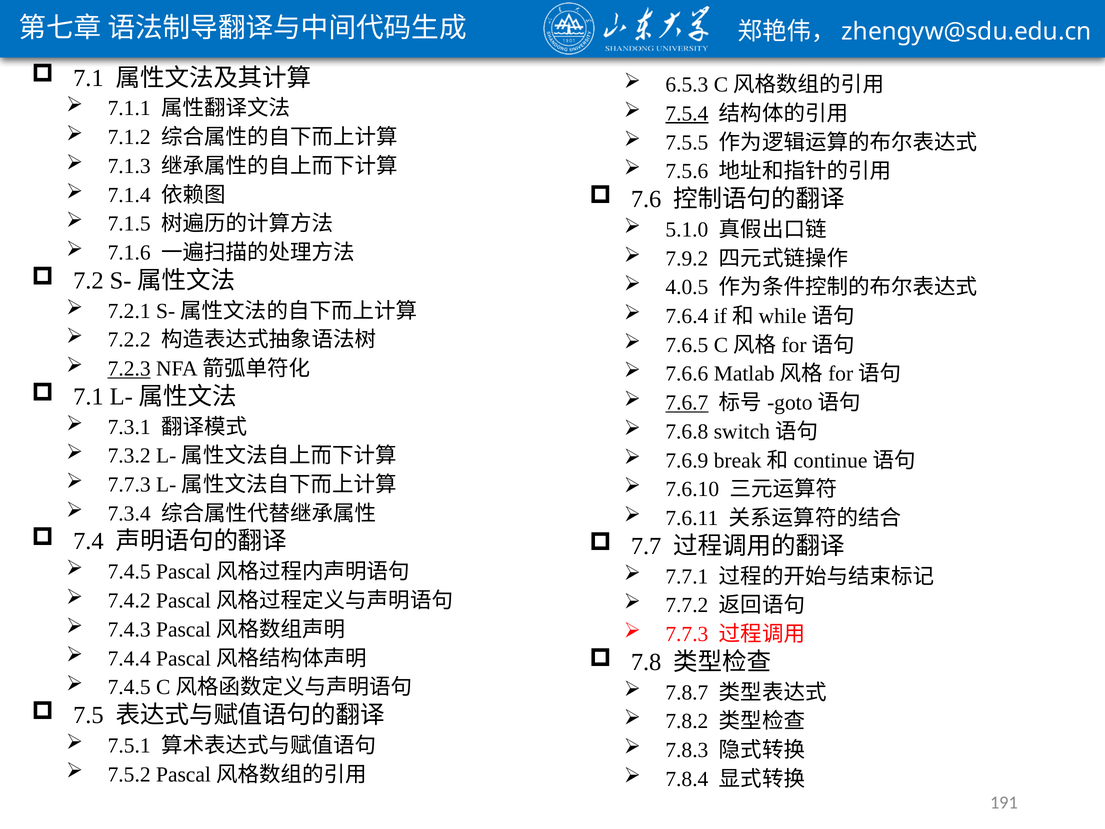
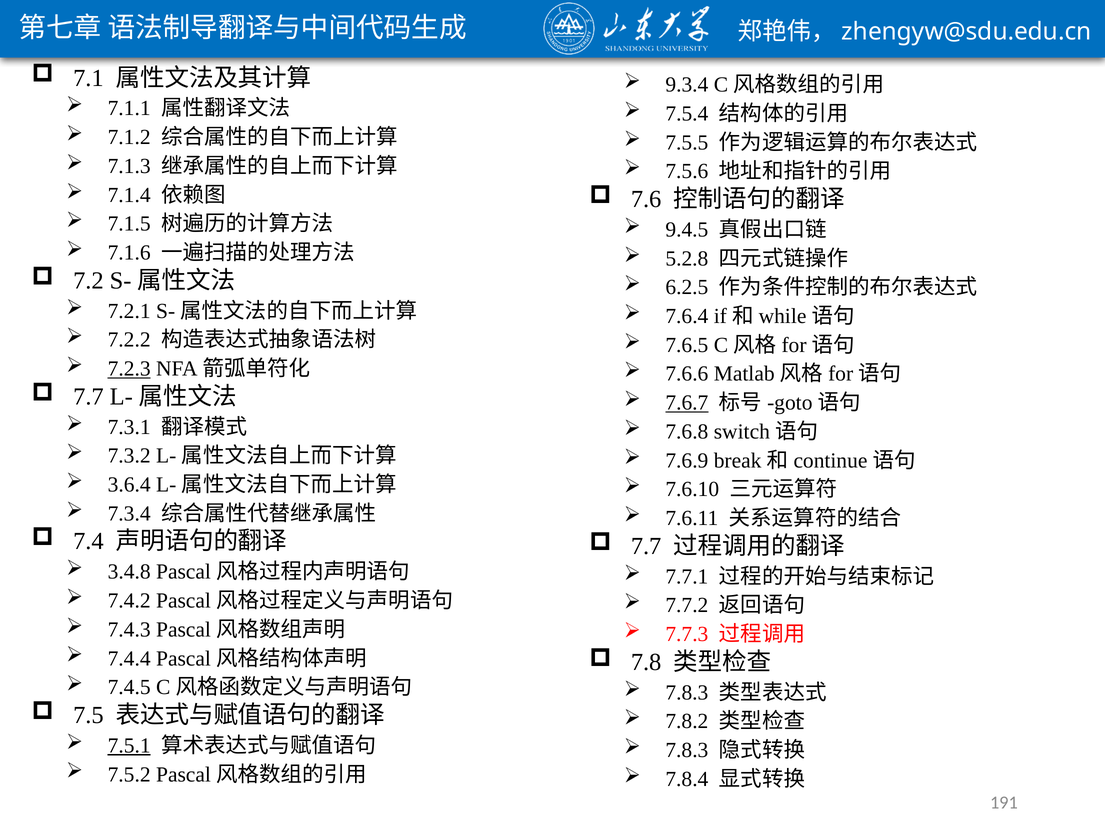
6.5.3: 6.5.3 -> 9.3.4
7.5.4 underline: present -> none
5.1.0: 5.1.0 -> 9.4.5
7.9.2: 7.9.2 -> 5.2.8
4.0.5: 4.0.5 -> 6.2.5
7.1 at (88, 396): 7.1 -> 7.7
7.7.3 at (129, 485): 7.7.3 -> 3.6.4
7.4.5 at (129, 572): 7.4.5 -> 3.4.8
7.8.7 at (687, 692): 7.8.7 -> 7.8.3
7.5.1 underline: none -> present
